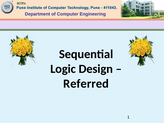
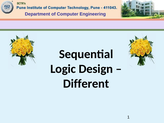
Referred: Referred -> Different
